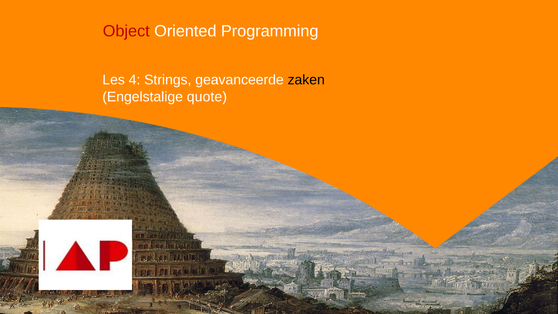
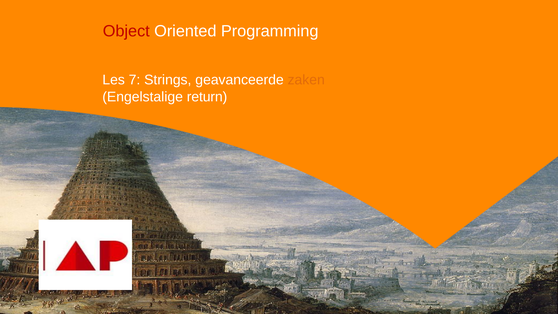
4: 4 -> 7
zaken colour: black -> orange
quote: quote -> return
